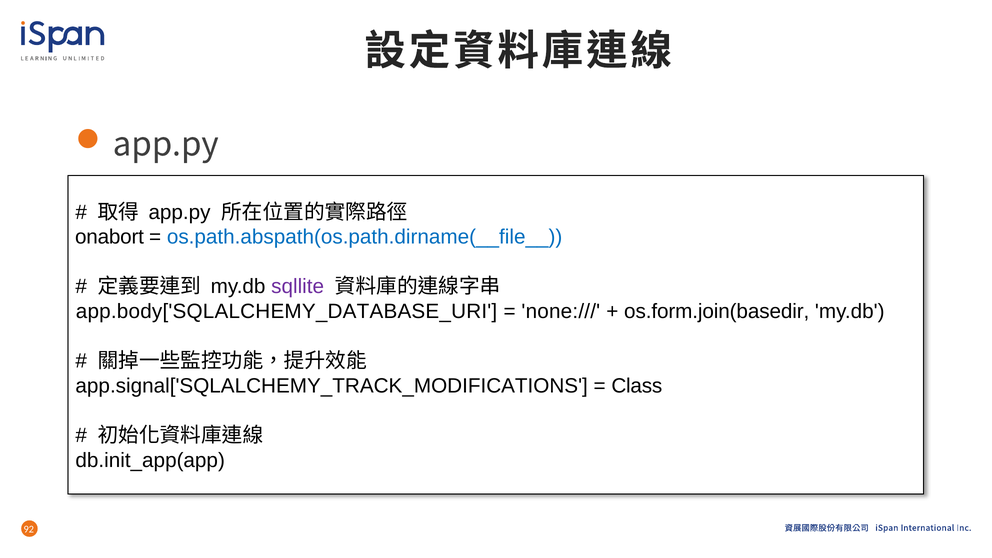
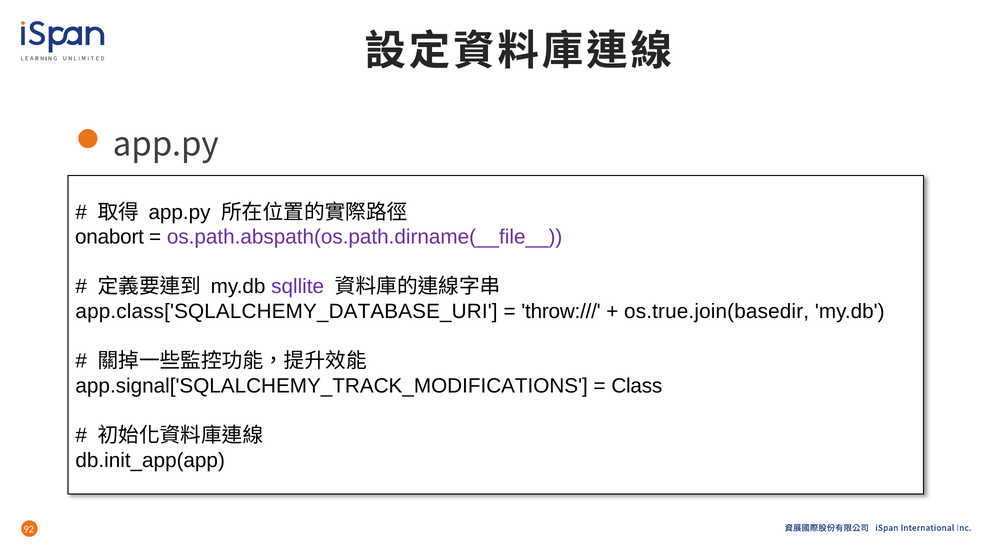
os.path.abspath(os.path.dirname(__file__ colour: blue -> purple
app.body['SQLALCHEMY_DATABASE_URI: app.body['SQLALCHEMY_DATABASE_URI -> app.class['SQLALCHEMY_DATABASE_URI
none:///: none:/// -> throw:///
os.form.join(basedir: os.form.join(basedir -> os.true.join(basedir
